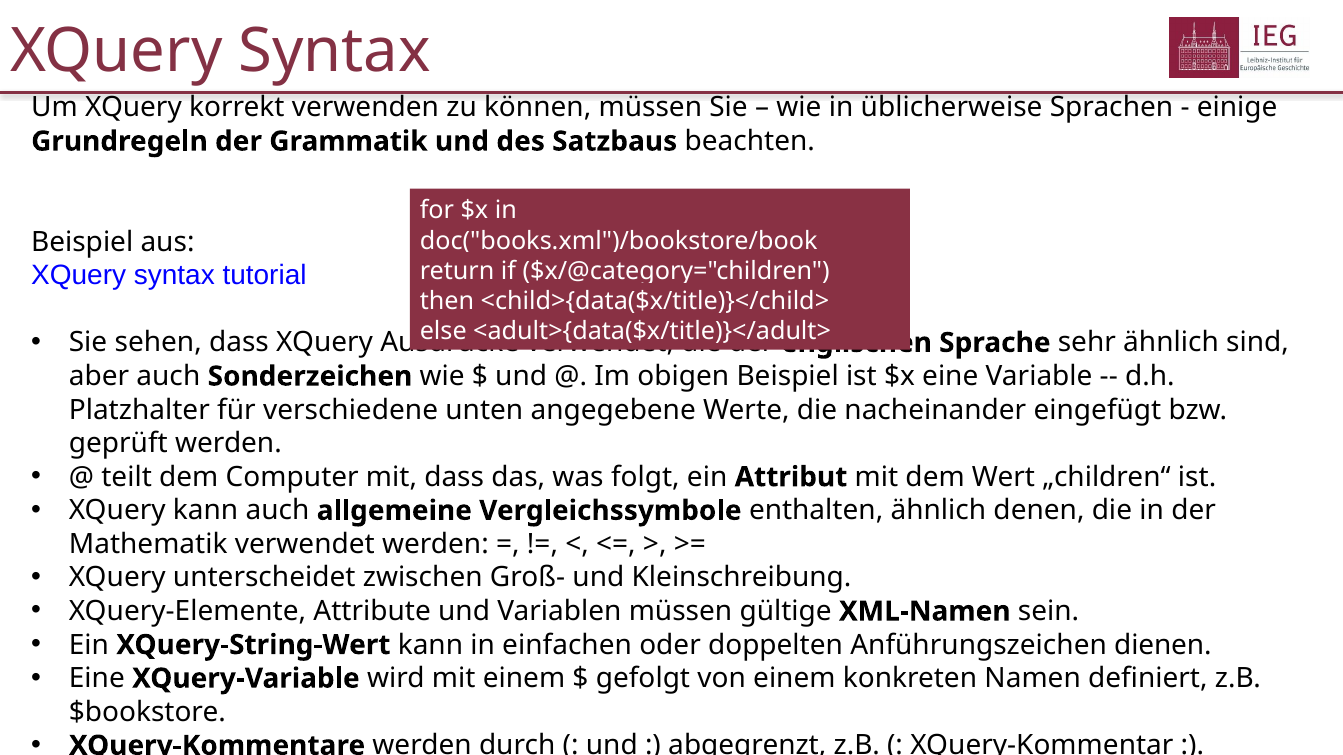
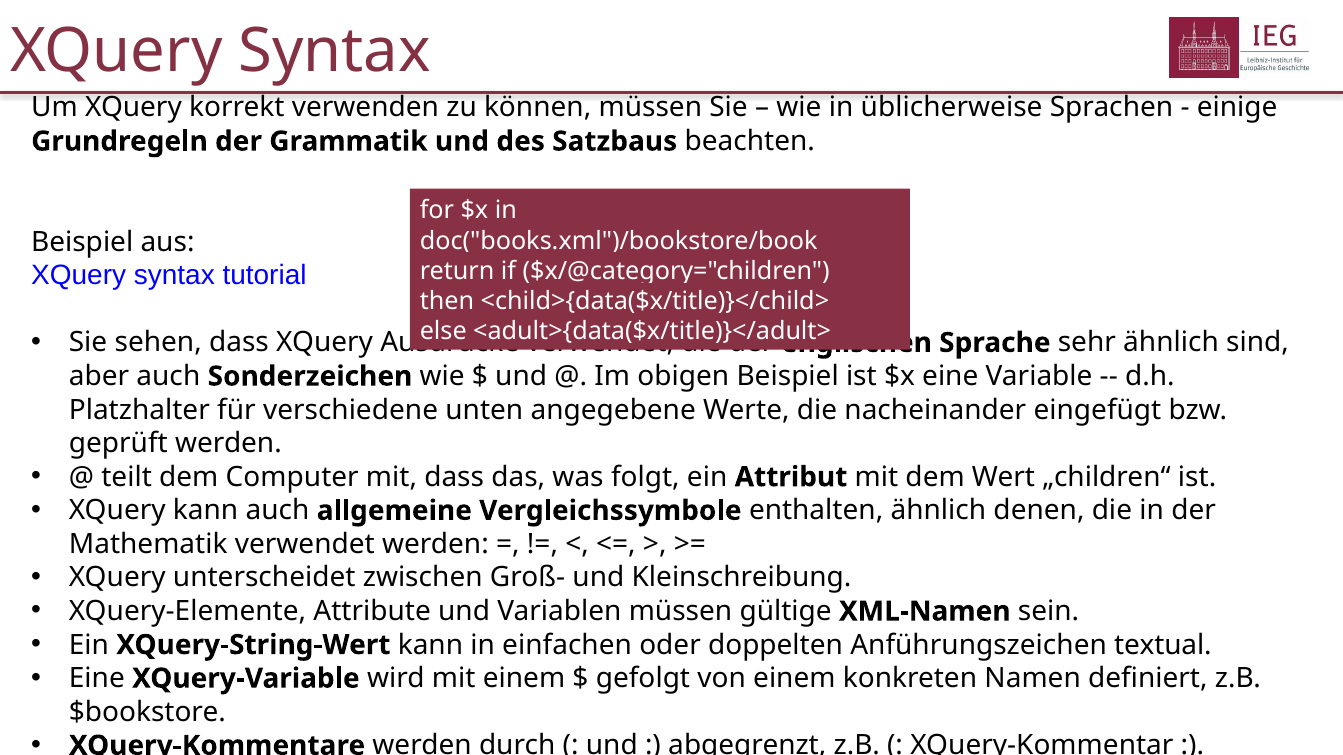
dienen: dienen -> textual
